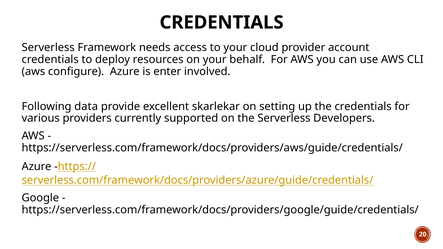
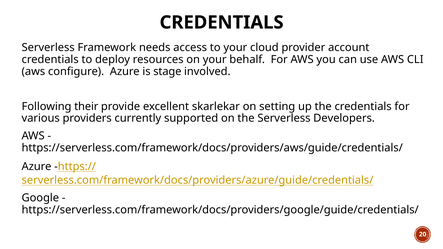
enter: enter -> stage
data: data -> their
